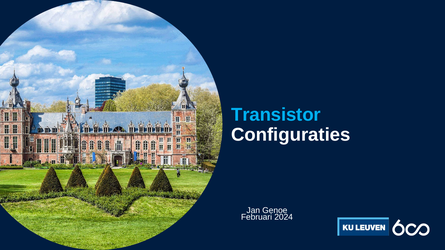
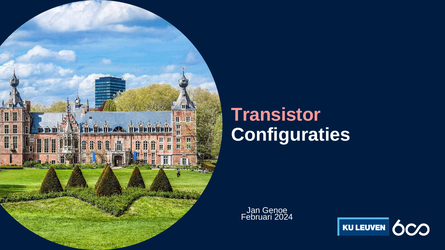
Transistor colour: light blue -> pink
